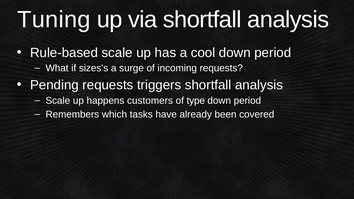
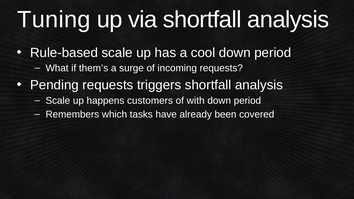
sizes’s: sizes’s -> them’s
type: type -> with
